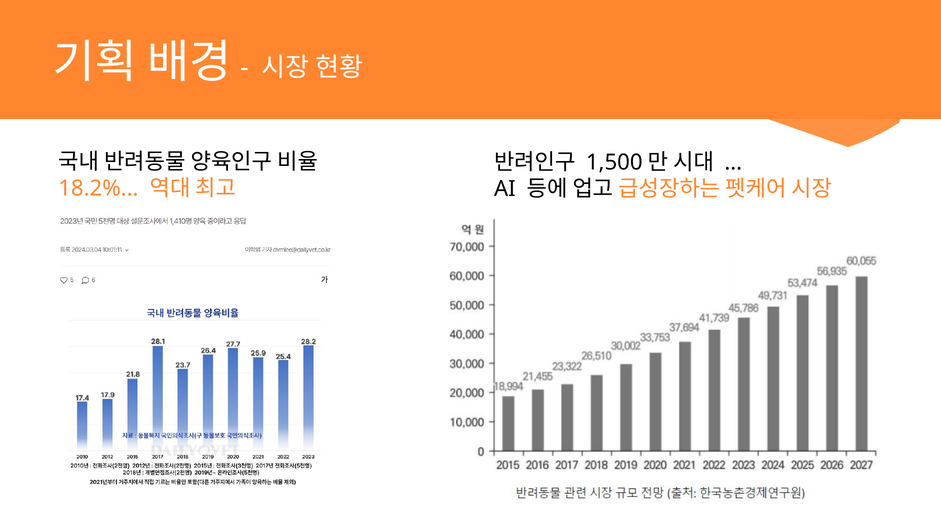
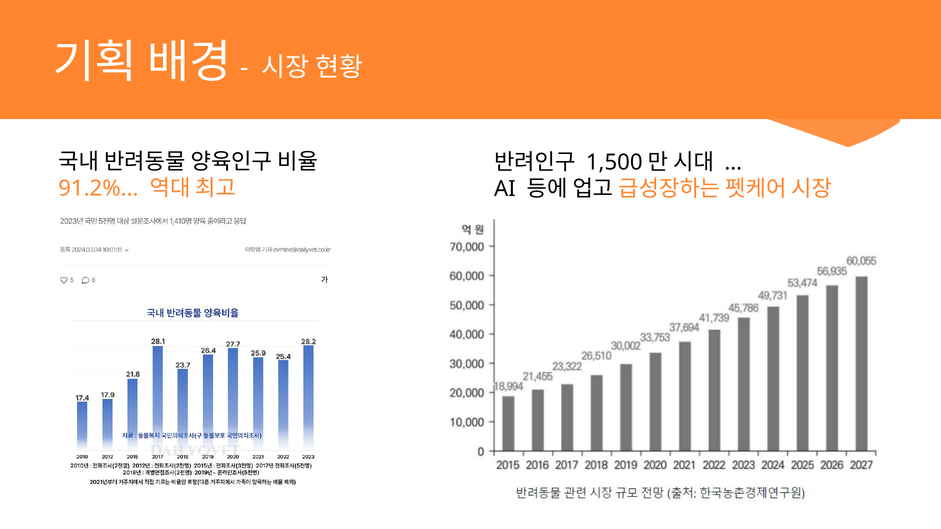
18.2%: 18.2% -> 91.2%
